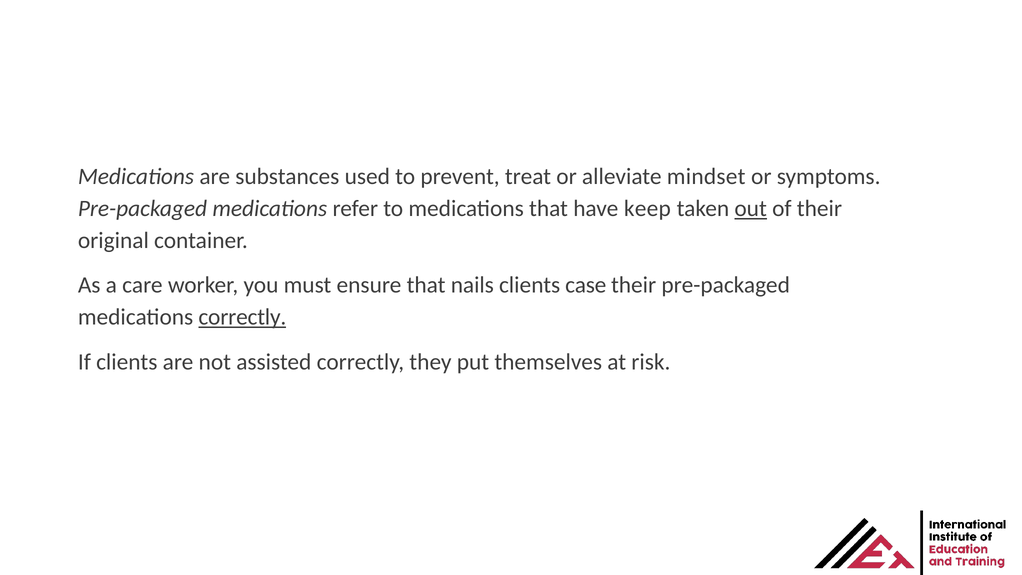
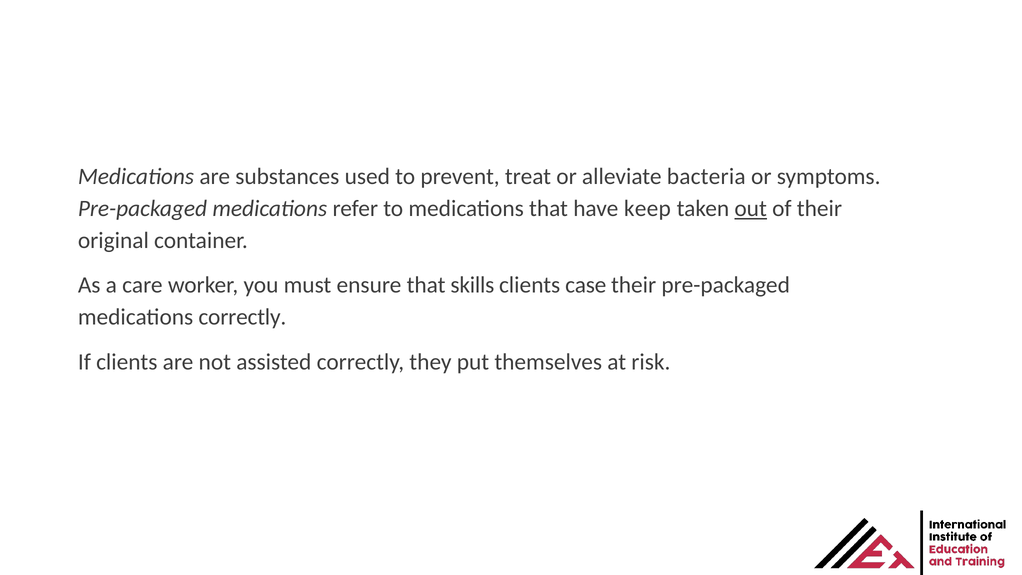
mindset: mindset -> bacteria
nails: nails -> skills
correctly at (242, 317) underline: present -> none
